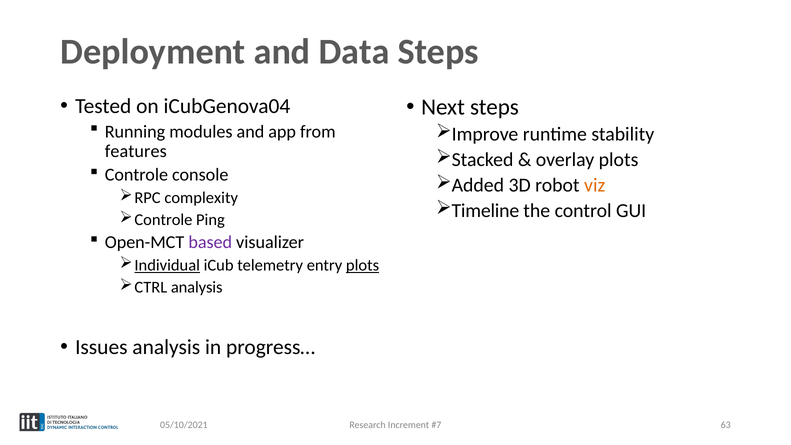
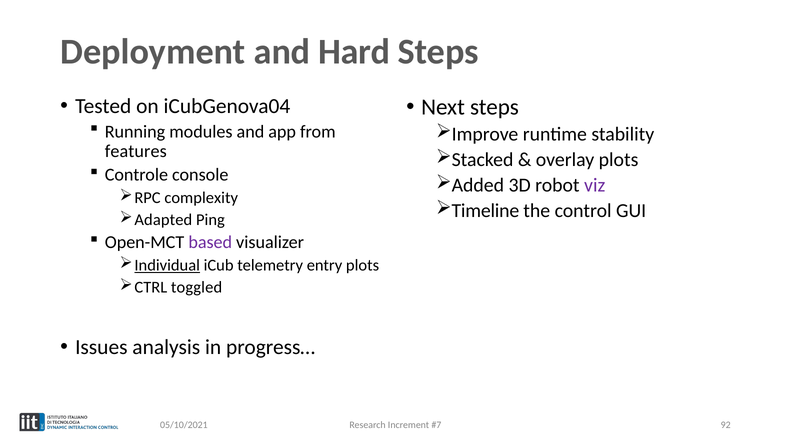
Data: Data -> Hard
viz colour: orange -> purple
Controle at (163, 220): Controle -> Adapted
plots at (363, 265) underline: present -> none
CTRL analysis: analysis -> toggled
63: 63 -> 92
